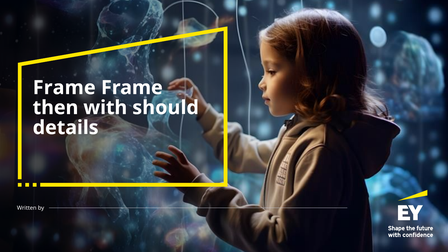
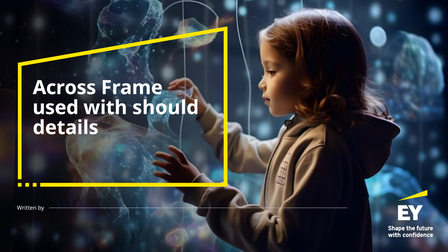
Frame at (64, 88): Frame -> Across
then: then -> used
